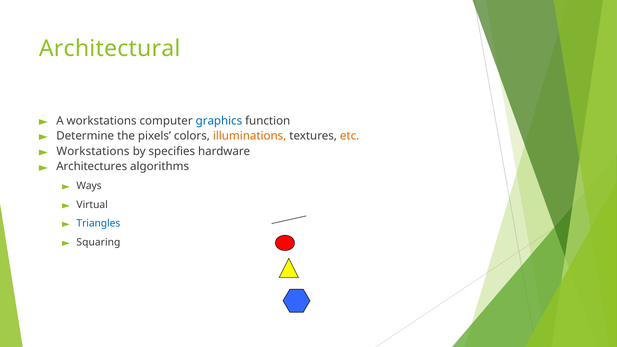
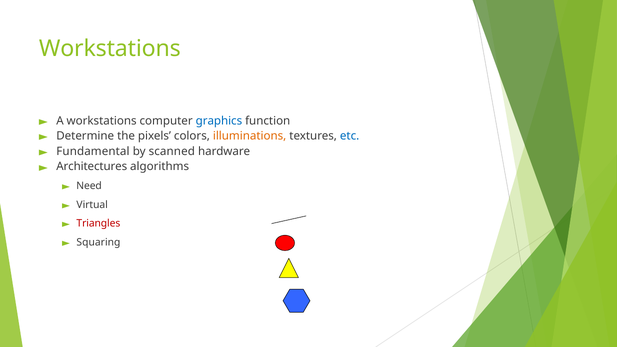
Architectural at (110, 49): Architectural -> Workstations
etc colour: orange -> blue
Workstations at (93, 151): Workstations -> Fundamental
specifies: specifies -> scanned
Ways: Ways -> Need
Triangles colour: blue -> red
